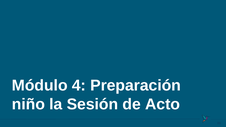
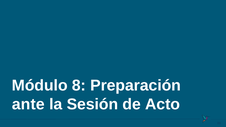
4: 4 -> 8
niño: niño -> ante
